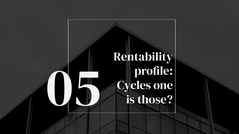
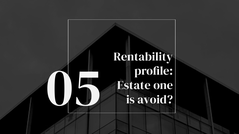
Cycles: Cycles -> Estate
those: those -> avoid
